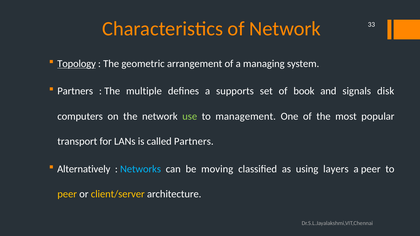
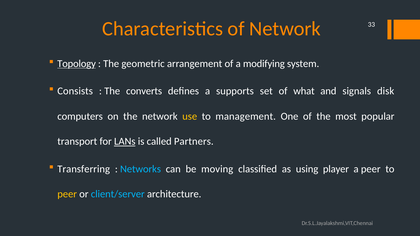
managing: managing -> modifying
Partners at (75, 91): Partners -> Consists
multiple: multiple -> converts
book: book -> what
use colour: light green -> yellow
LANs underline: none -> present
Alternatively: Alternatively -> Transferring
layers: layers -> player
client/server colour: yellow -> light blue
